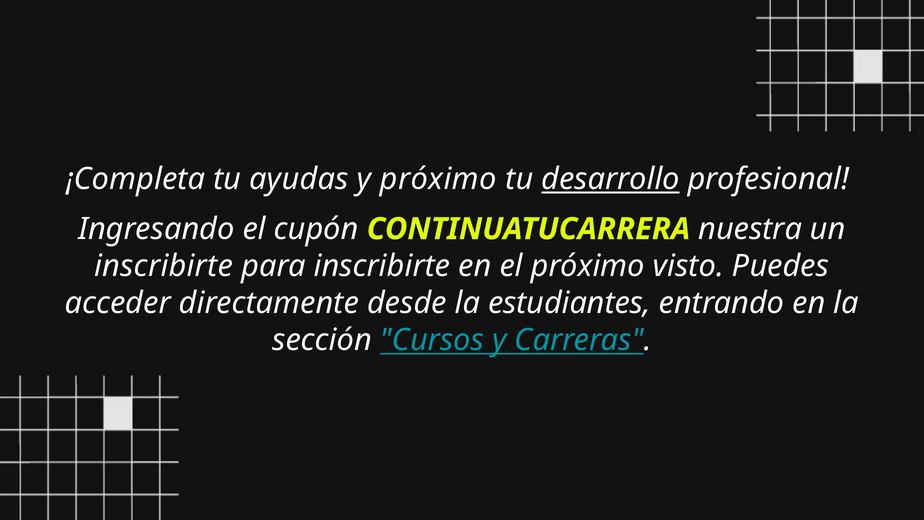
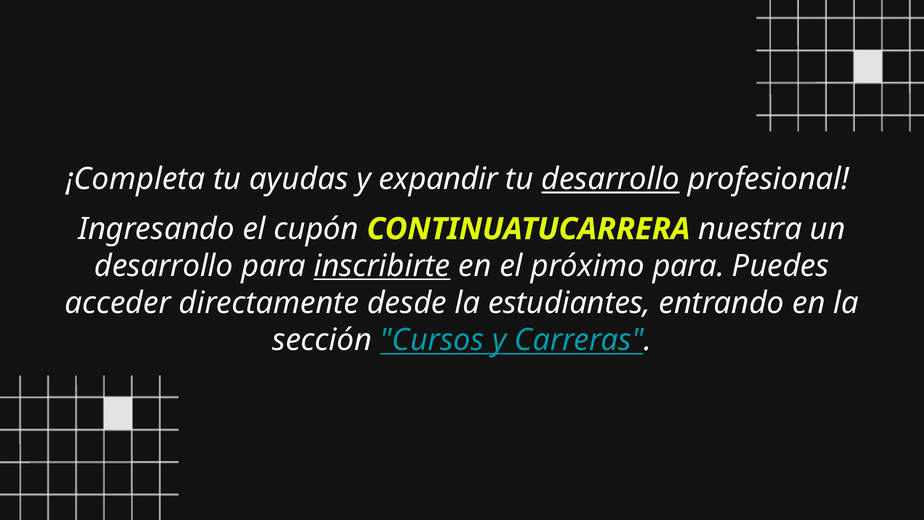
y próximo: próximo -> expandir
inscribirte at (164, 266): inscribirte -> desarrollo
inscribirte at (382, 266) underline: none -> present
próximo visto: visto -> para
